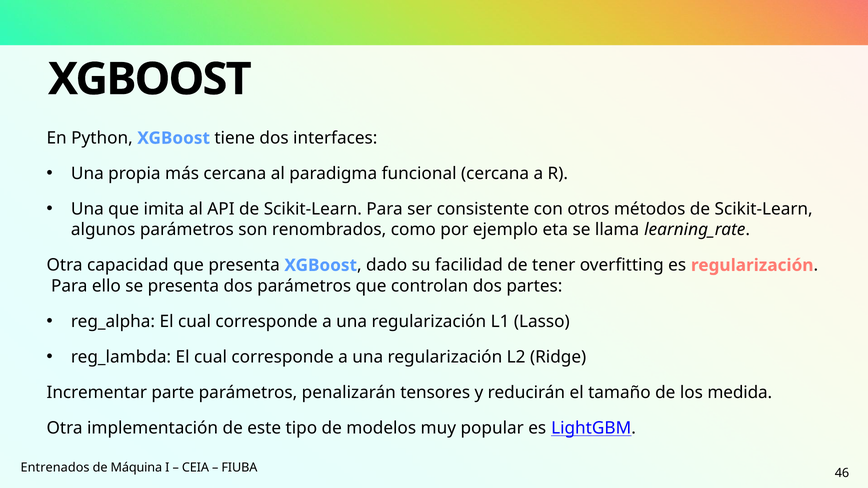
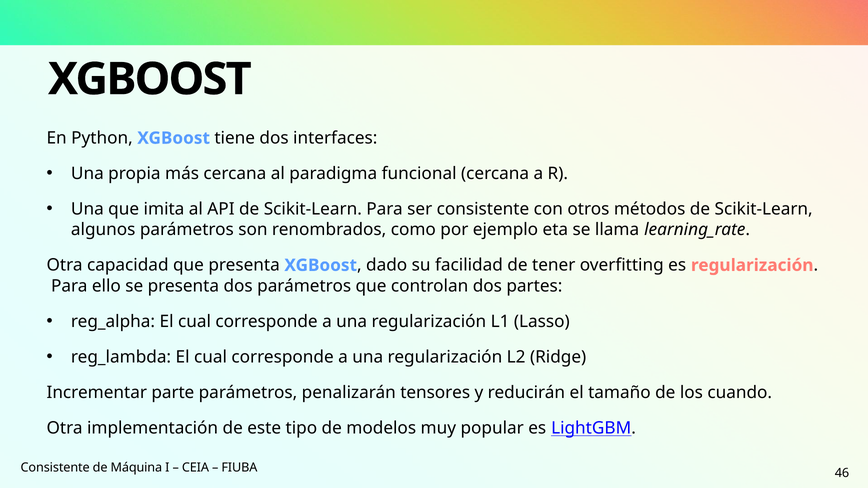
medida: medida -> cuando
Entrenados at (55, 468): Entrenados -> Consistente
